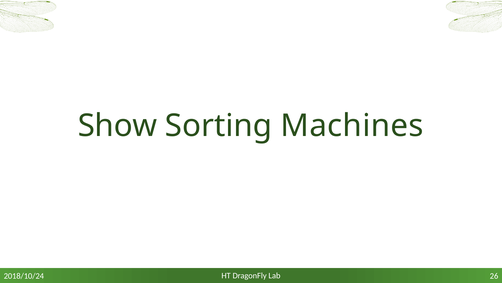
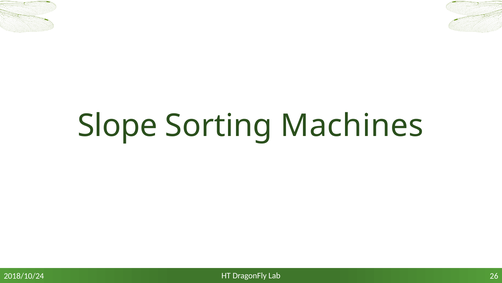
Show: Show -> Slope
